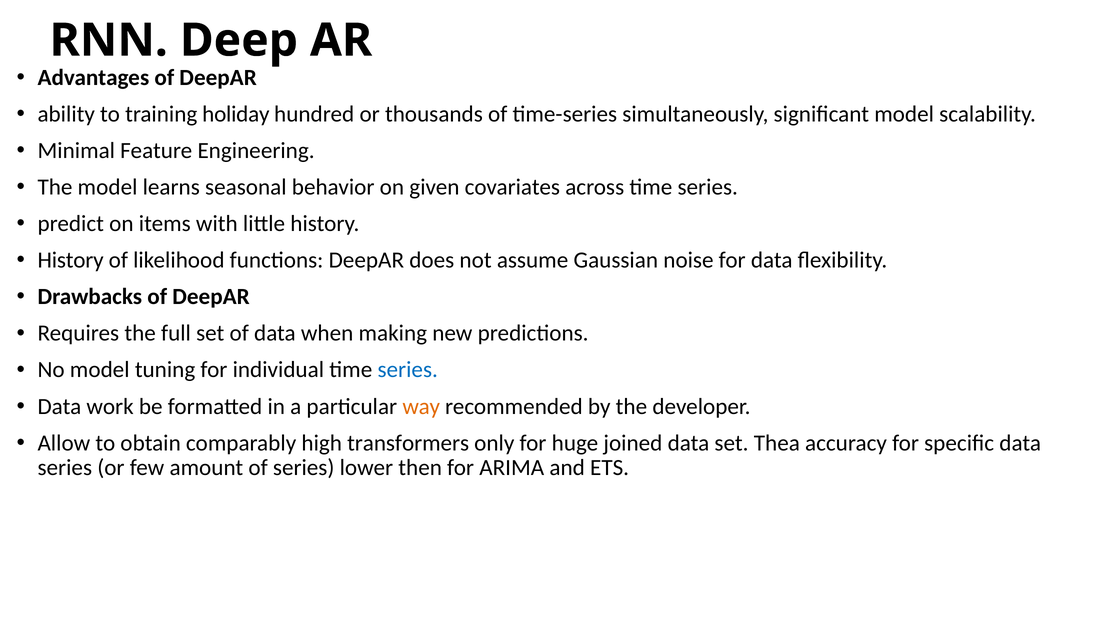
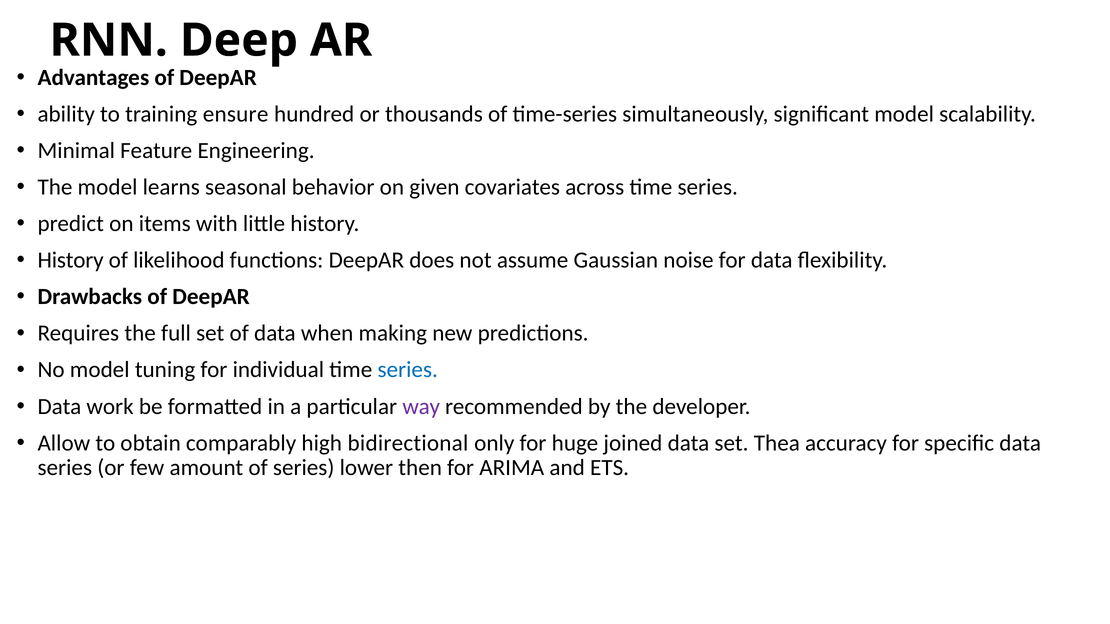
holiday: holiday -> ensure
way colour: orange -> purple
transformers: transformers -> bidirectional
